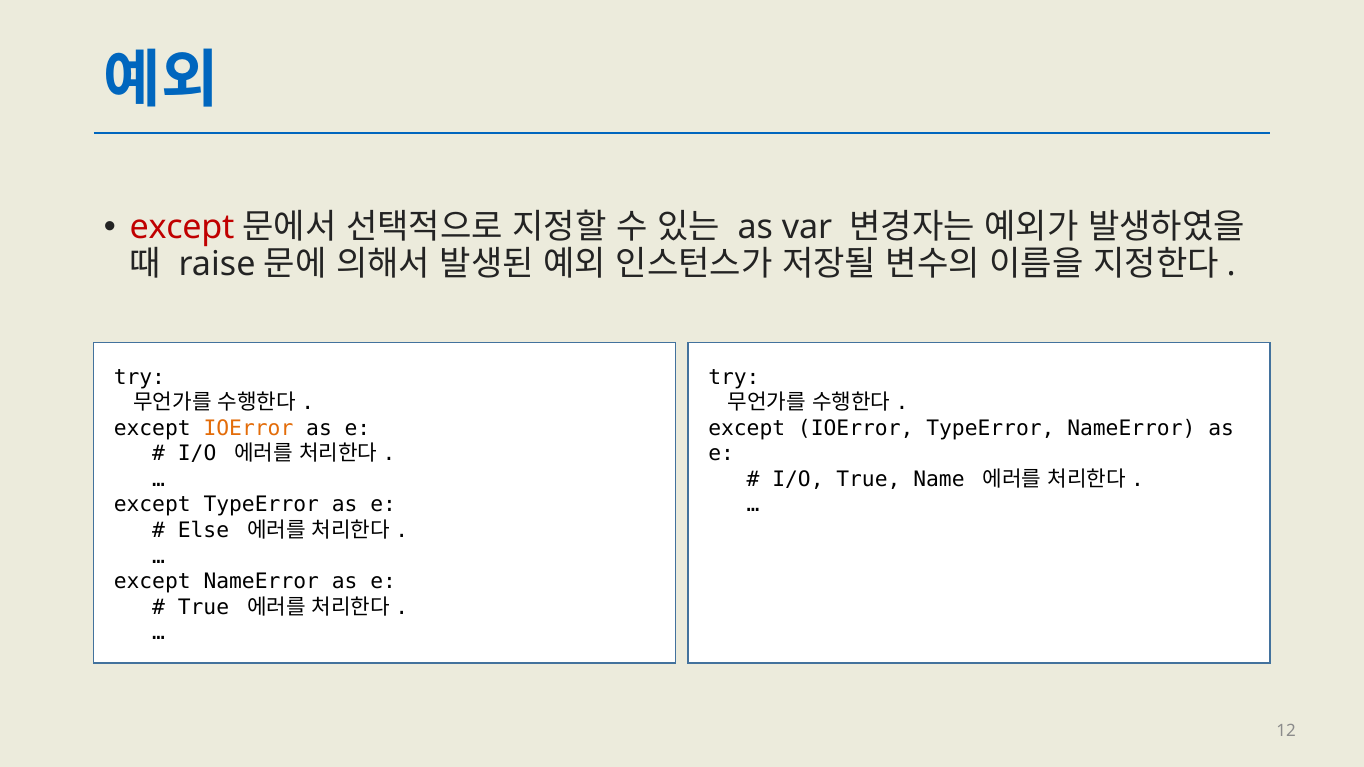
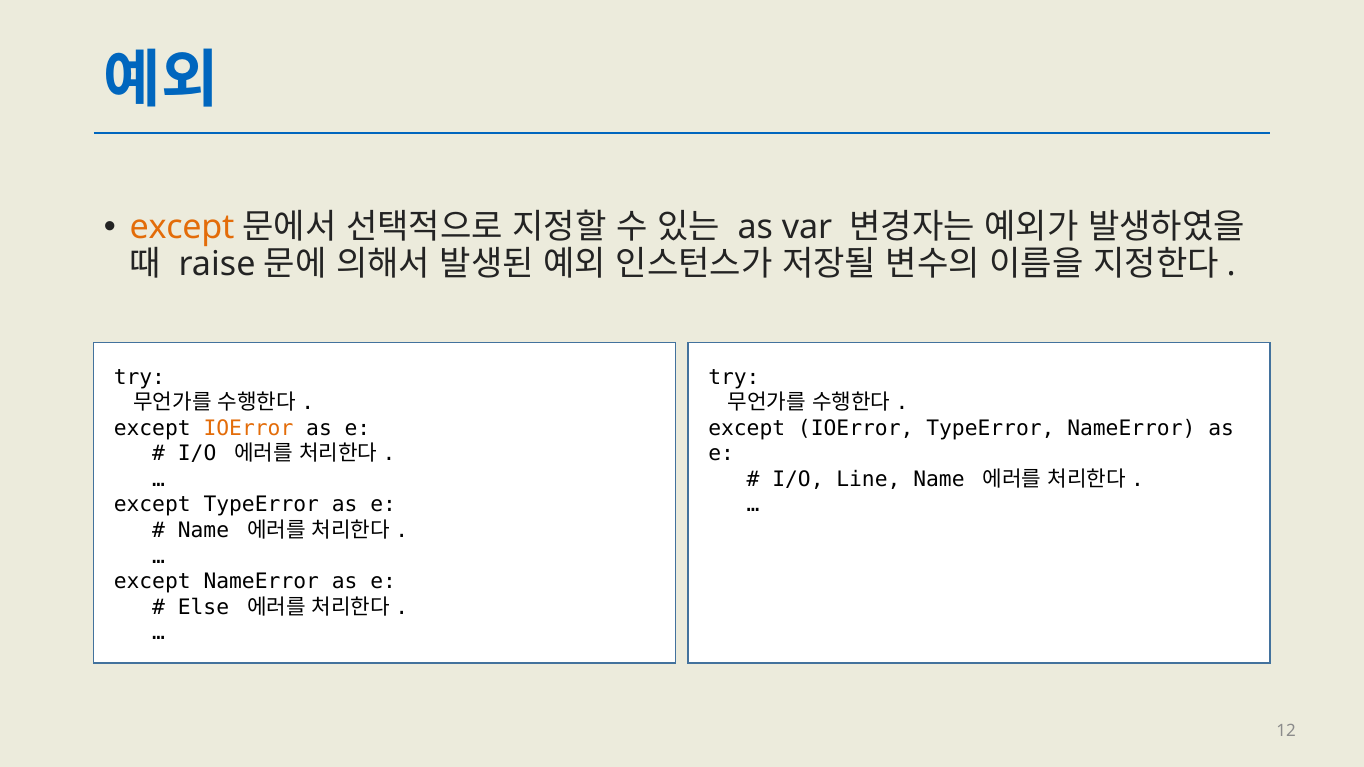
except at (182, 228) colour: red -> orange
I/O True: True -> Line
Else at (203, 531): Else -> Name
True at (203, 607): True -> Else
